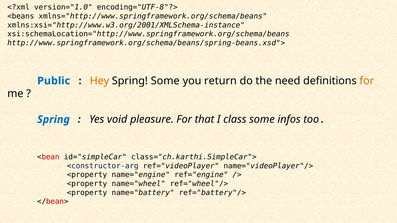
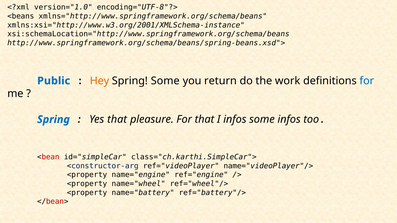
need: need -> work
for at (367, 81) colour: orange -> blue
Yes void: void -> that
I class: class -> infos
